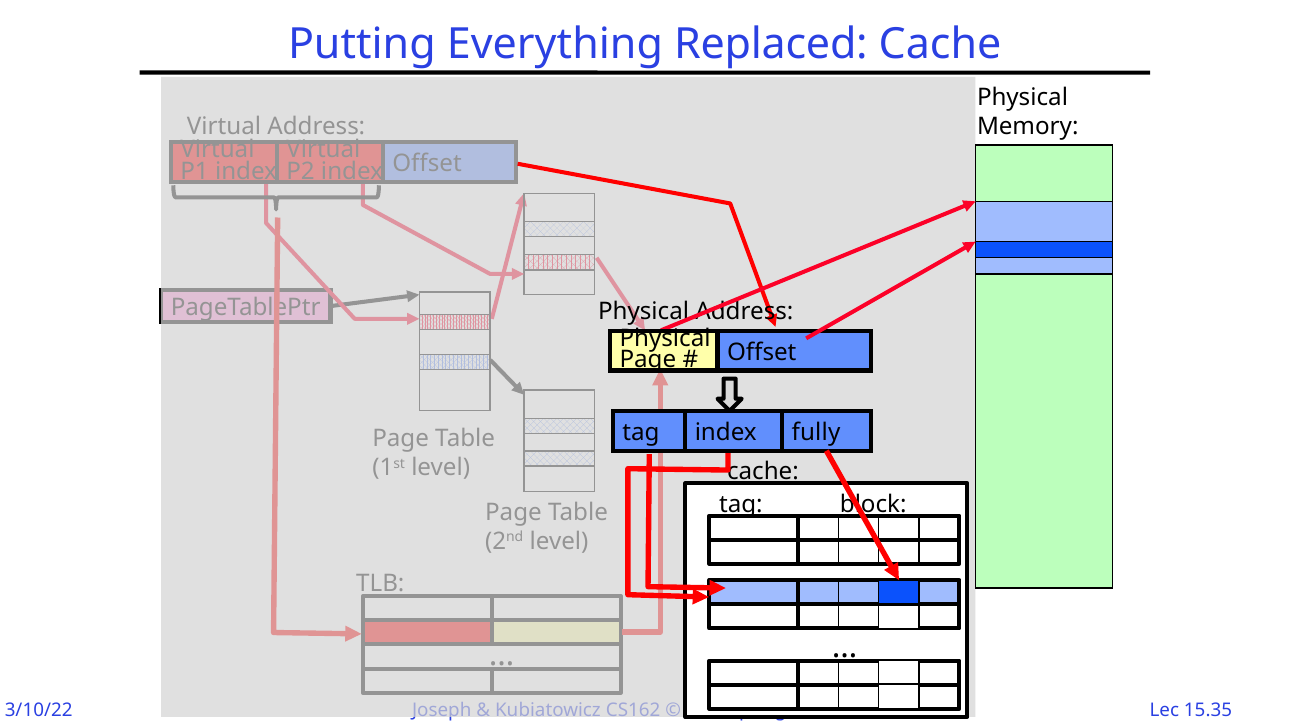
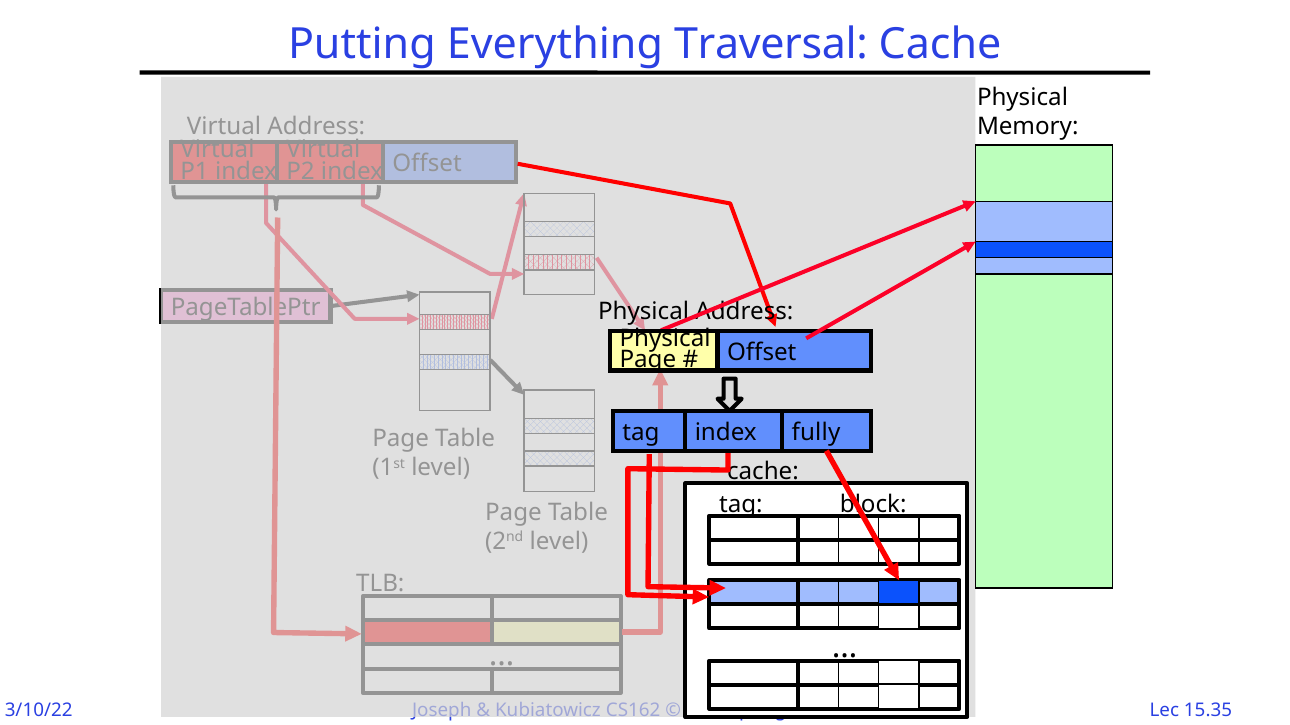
Replaced: Replaced -> Traversal
